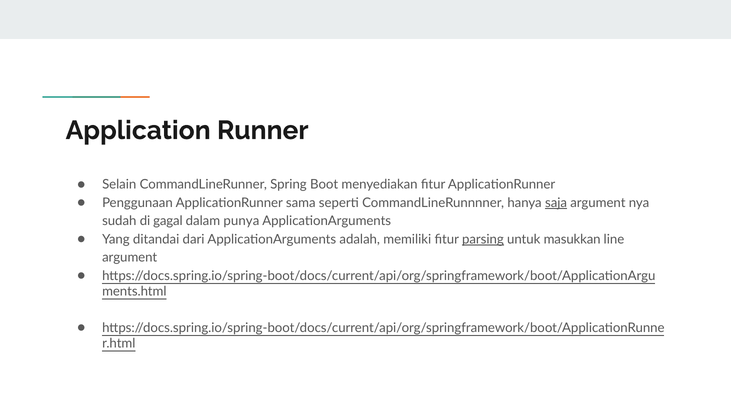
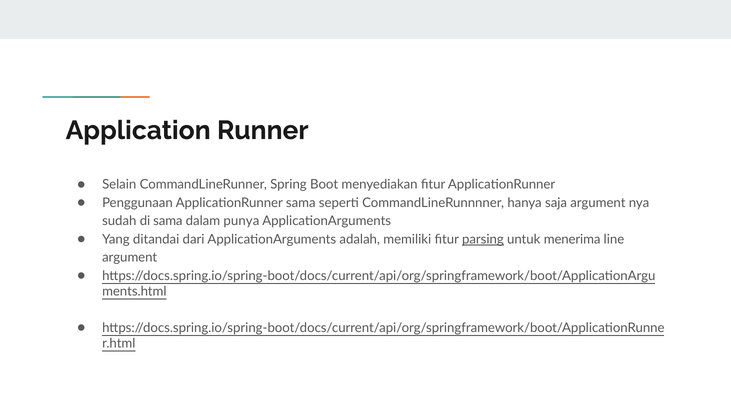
saja underline: present -> none
di gagal: gagal -> sama
masukkan: masukkan -> menerima
